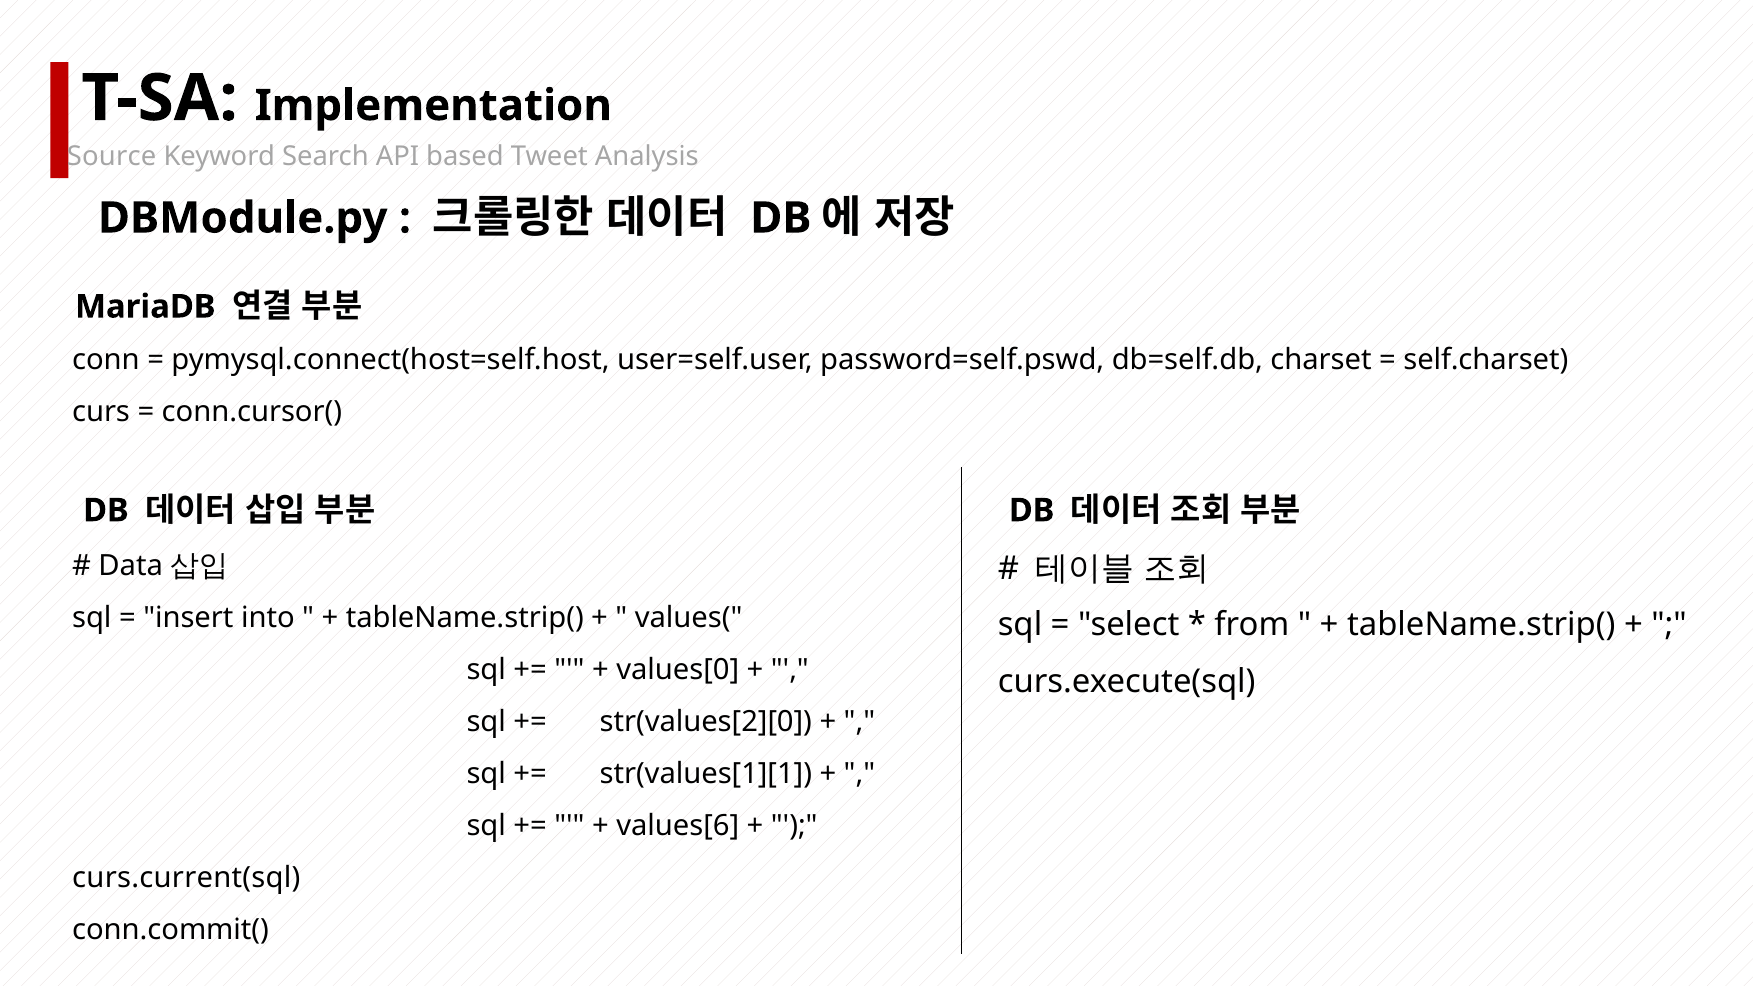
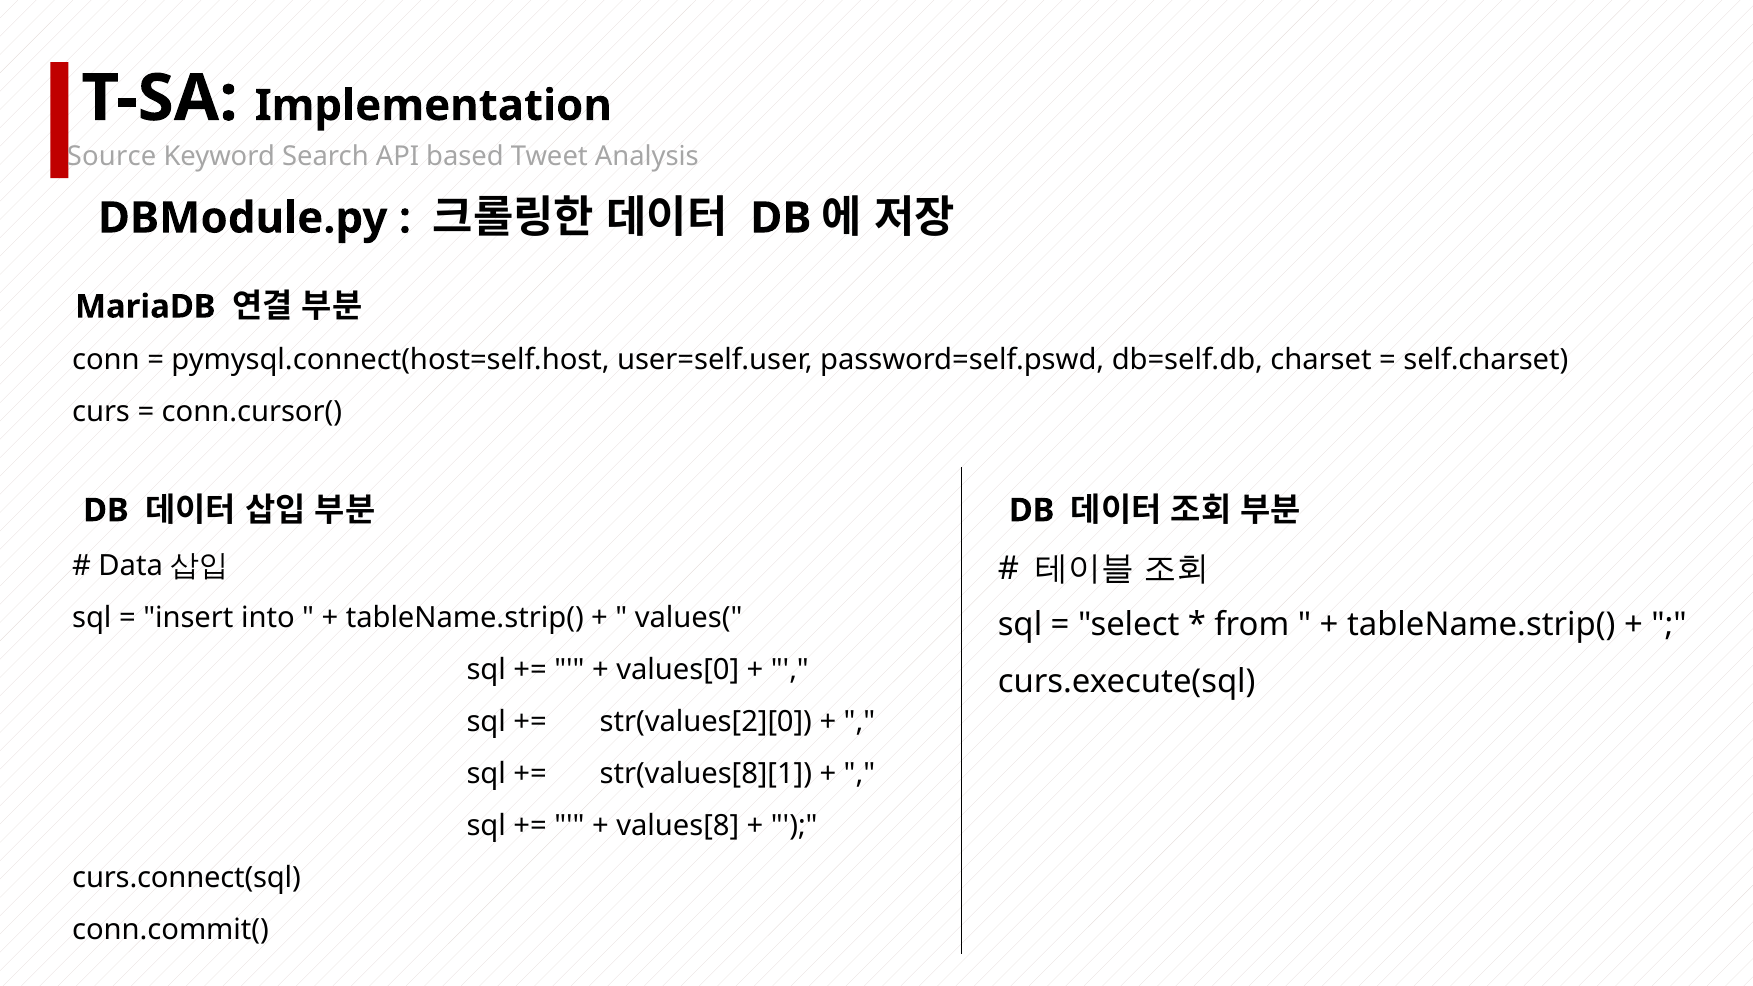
str(values[1][1: str(values[1][1 -> str(values[8][1
values[6: values[6 -> values[8
curs.current(sql: curs.current(sql -> curs.connect(sql
